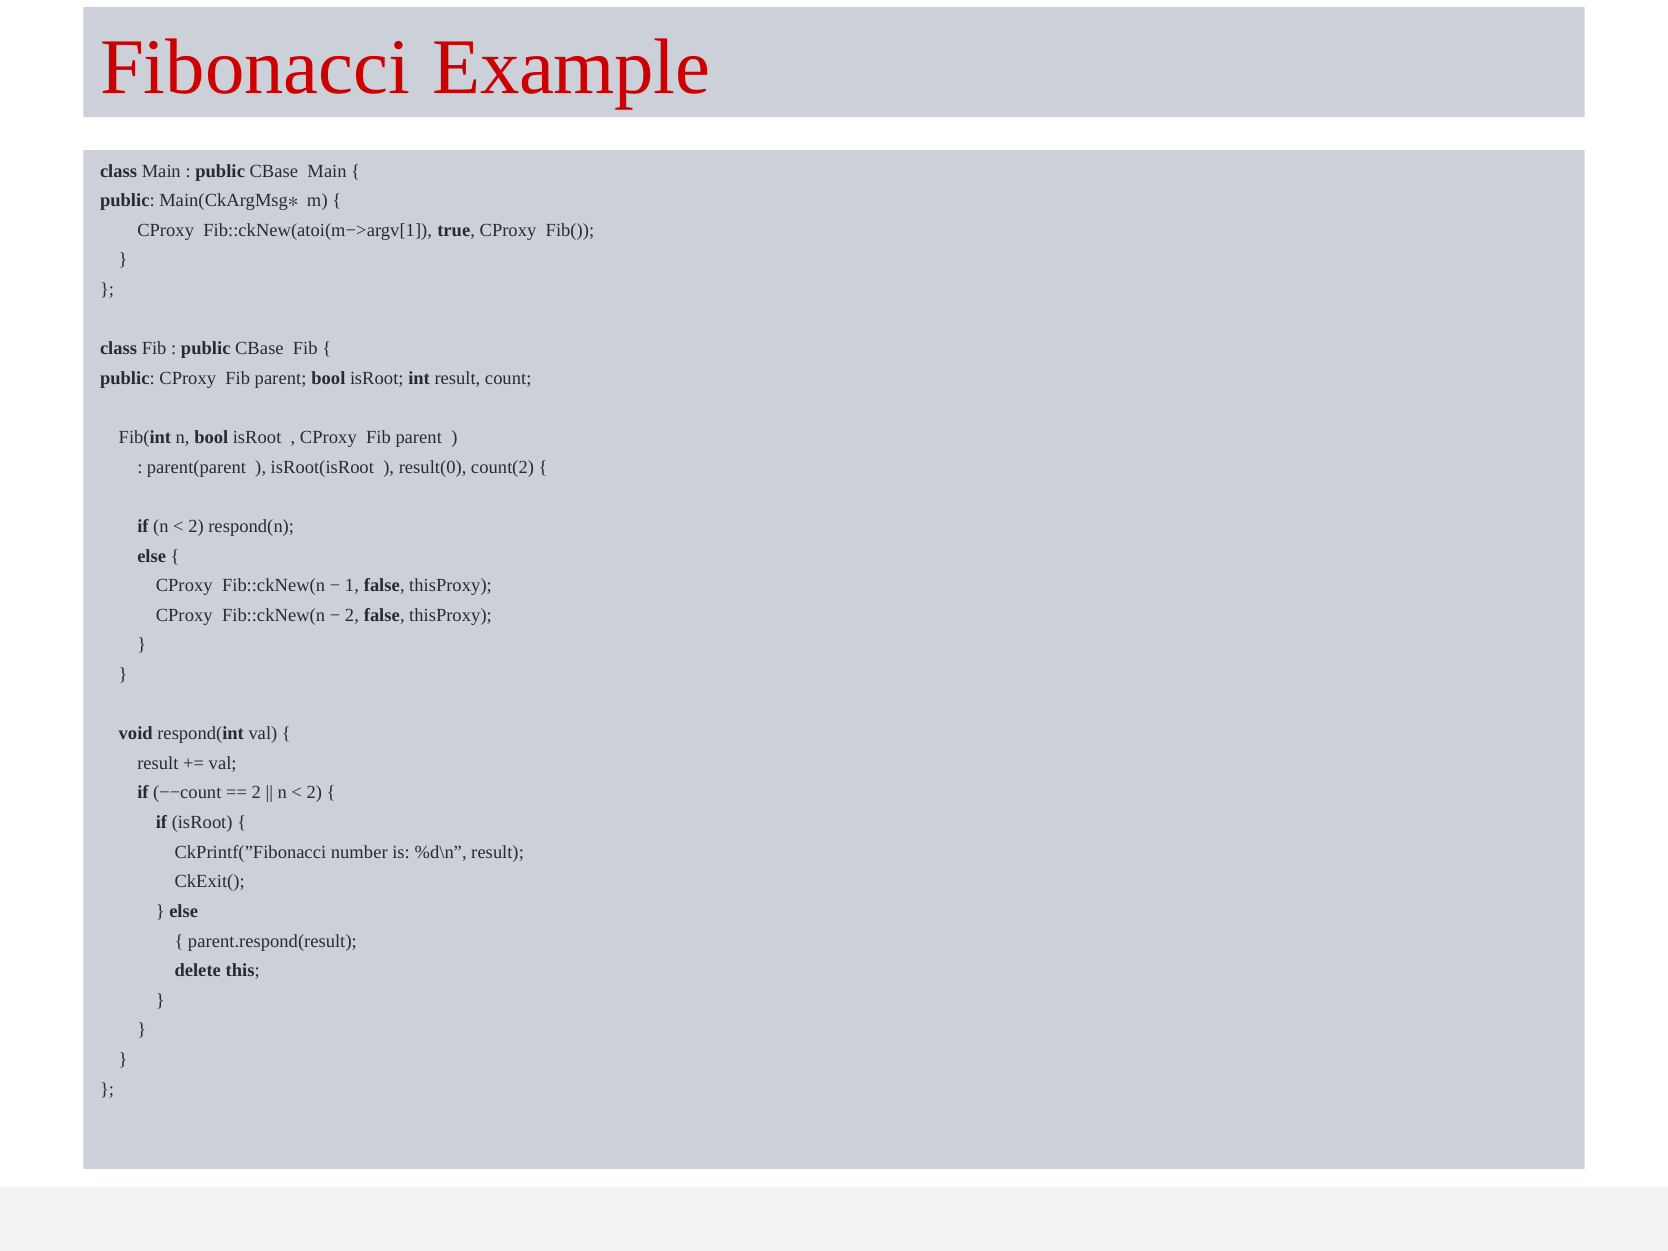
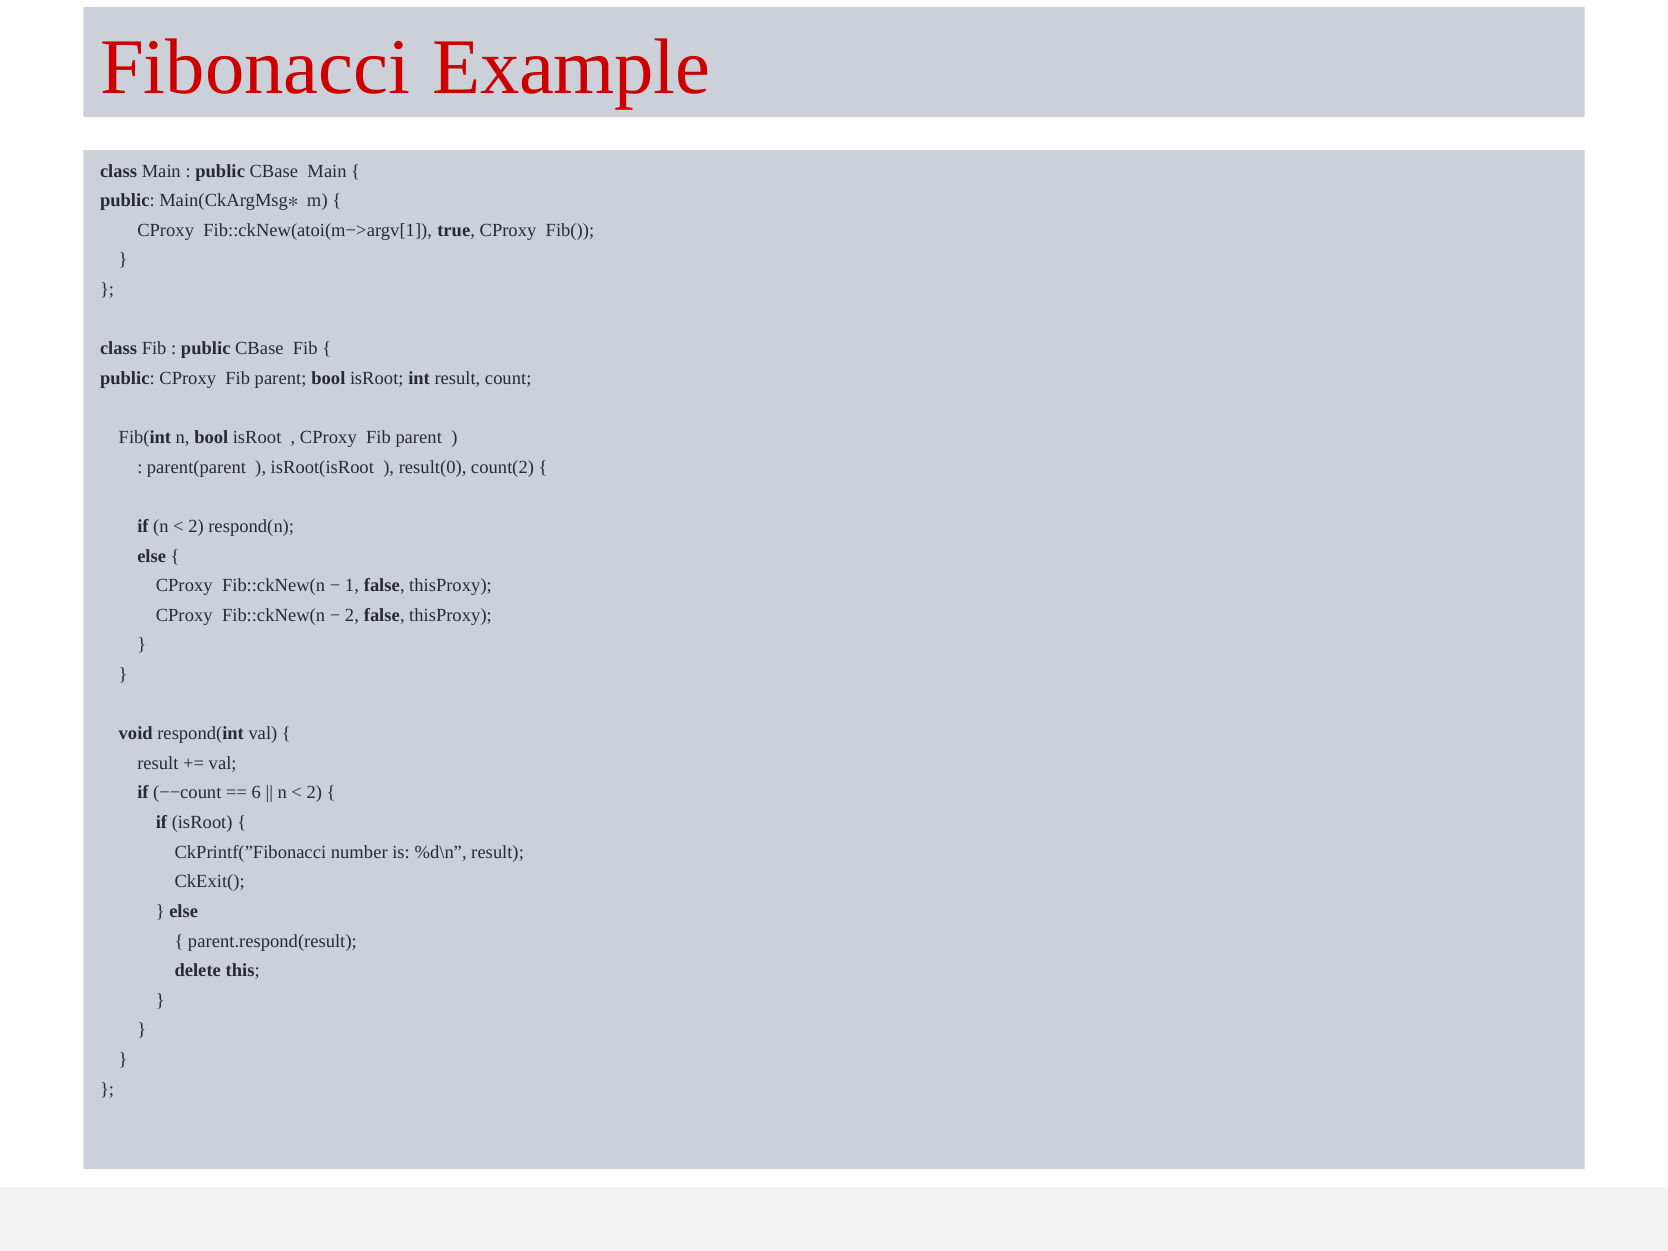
2 at (256, 793): 2 -> 6
